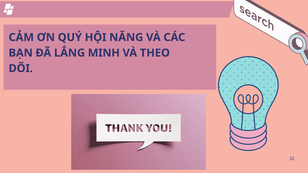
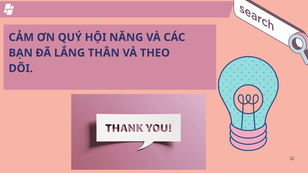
MINH: MINH -> THÂN
